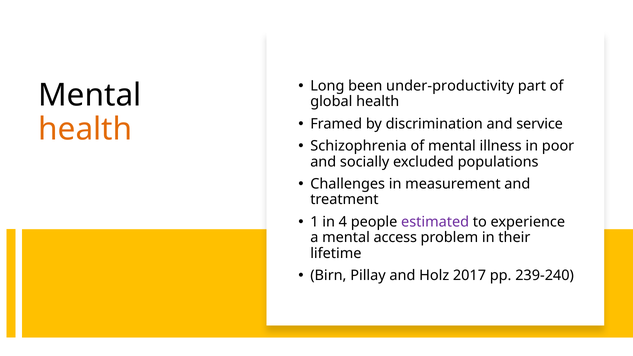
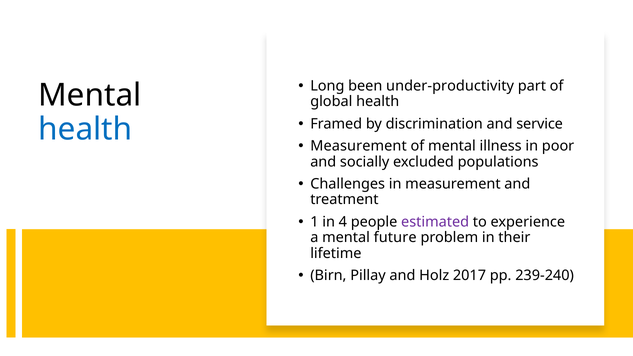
health at (85, 129) colour: orange -> blue
Schizophrenia at (359, 146): Schizophrenia -> Measurement
access: access -> future
